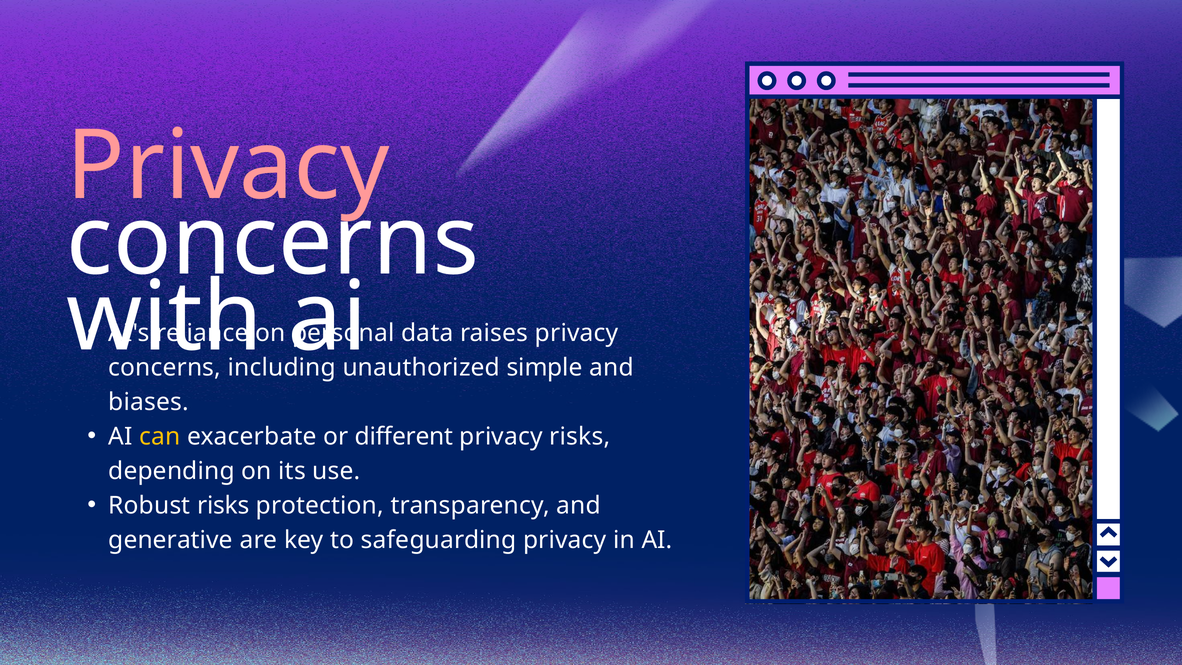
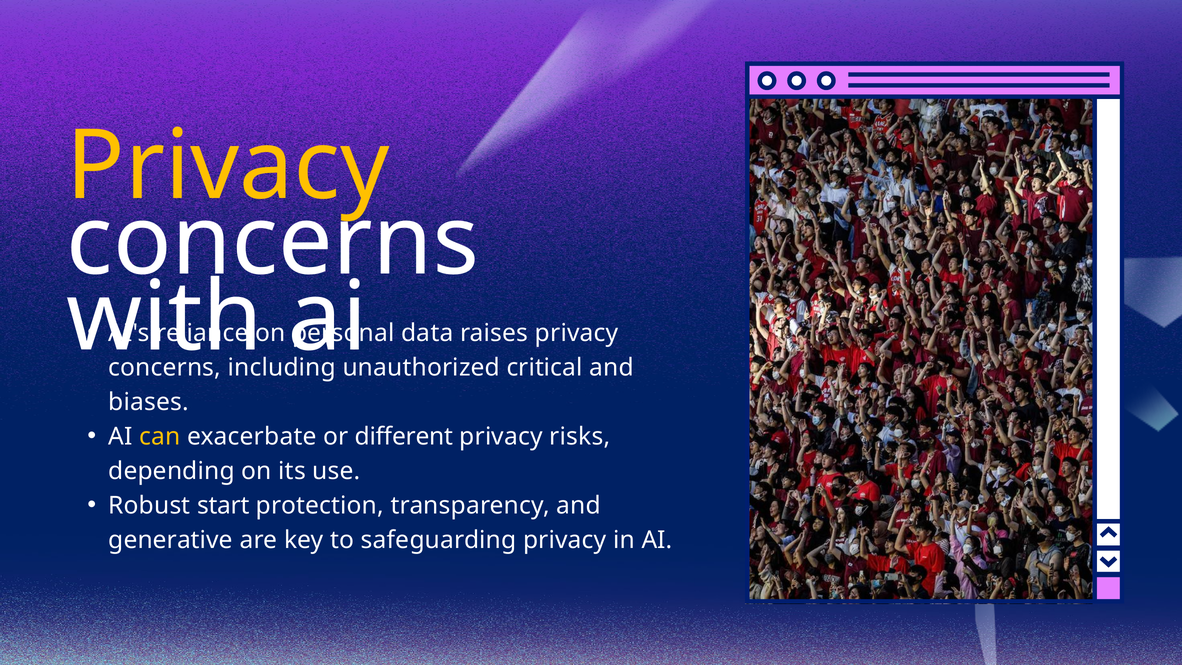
Privacy at (228, 166) colour: pink -> yellow
simple: simple -> critical
Robust risks: risks -> start
